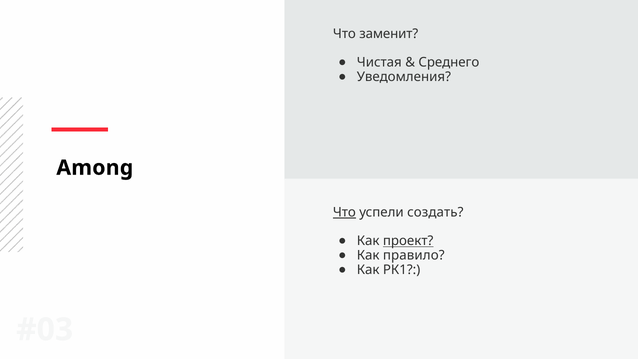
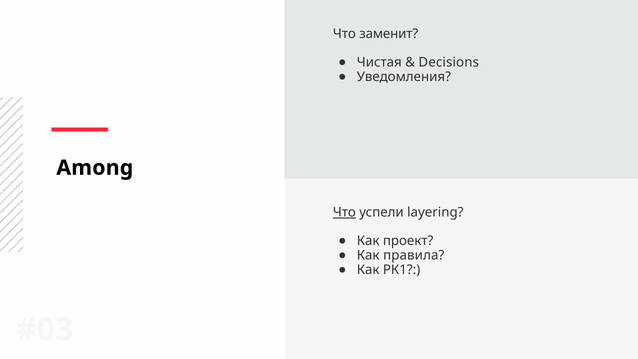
Среднего: Среднего -> Decisions
создать: создать -> layering
проект underline: present -> none
правило: правило -> правила
